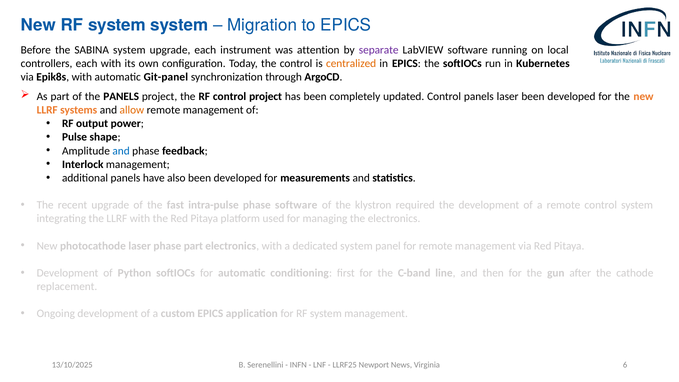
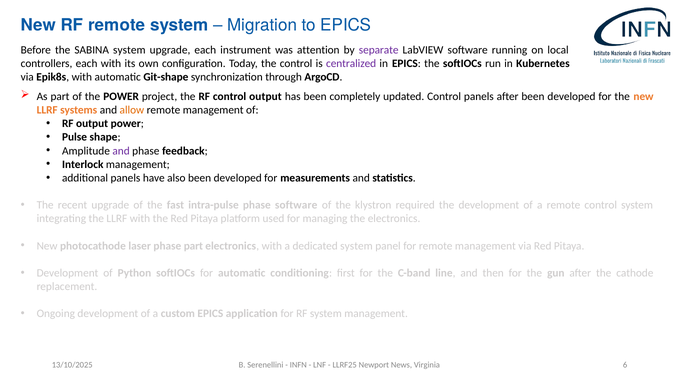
New RF system: system -> remote
centralized colour: orange -> purple
Git-panel: Git-panel -> Git-shape
the PANELS: PANELS -> POWER
control project: project -> output
panels laser: laser -> after
and at (121, 151) colour: blue -> purple
